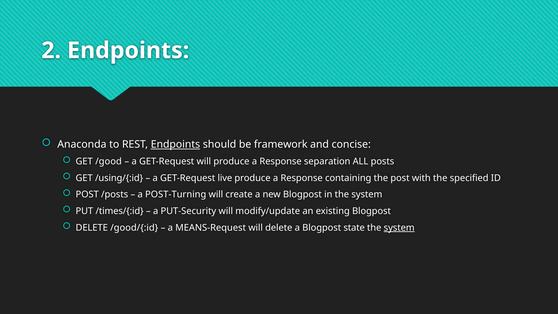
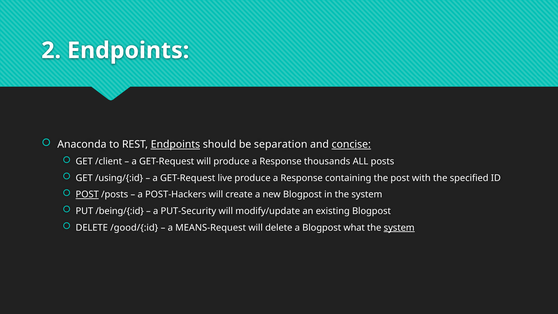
framework: framework -> separation
concise underline: none -> present
/good: /good -> /client
separation: separation -> thousands
POST at (87, 195) underline: none -> present
POST-Turning: POST-Turning -> POST-Hackers
/times/{:id: /times/{:id -> /being/{:id
state: state -> what
